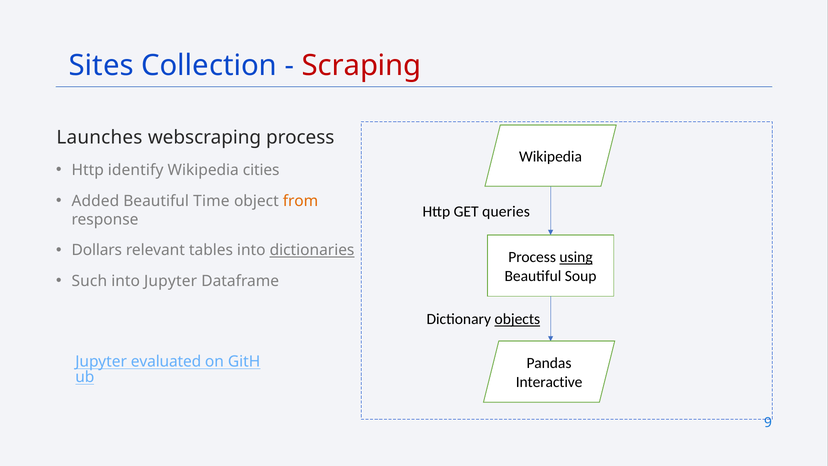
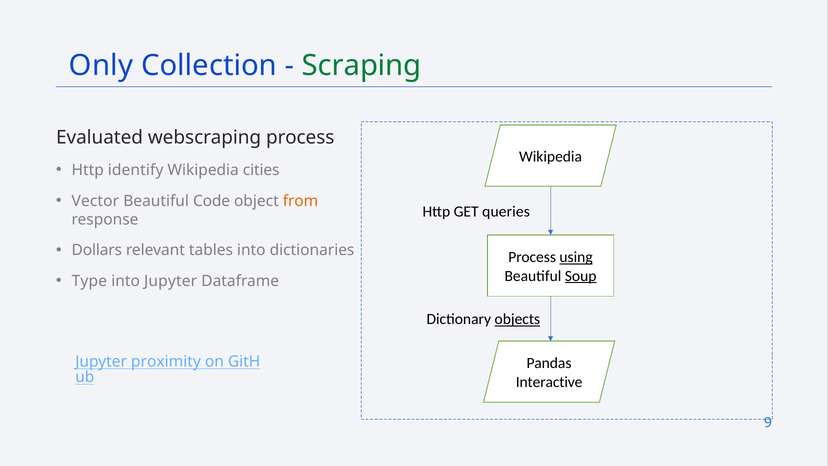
Sites: Sites -> Only
Scraping colour: red -> green
Launches: Launches -> Evaluated
Added: Added -> Vector
Time: Time -> Code
dictionaries underline: present -> none
Soup underline: none -> present
Such: Such -> Type
evaluated: evaluated -> proximity
